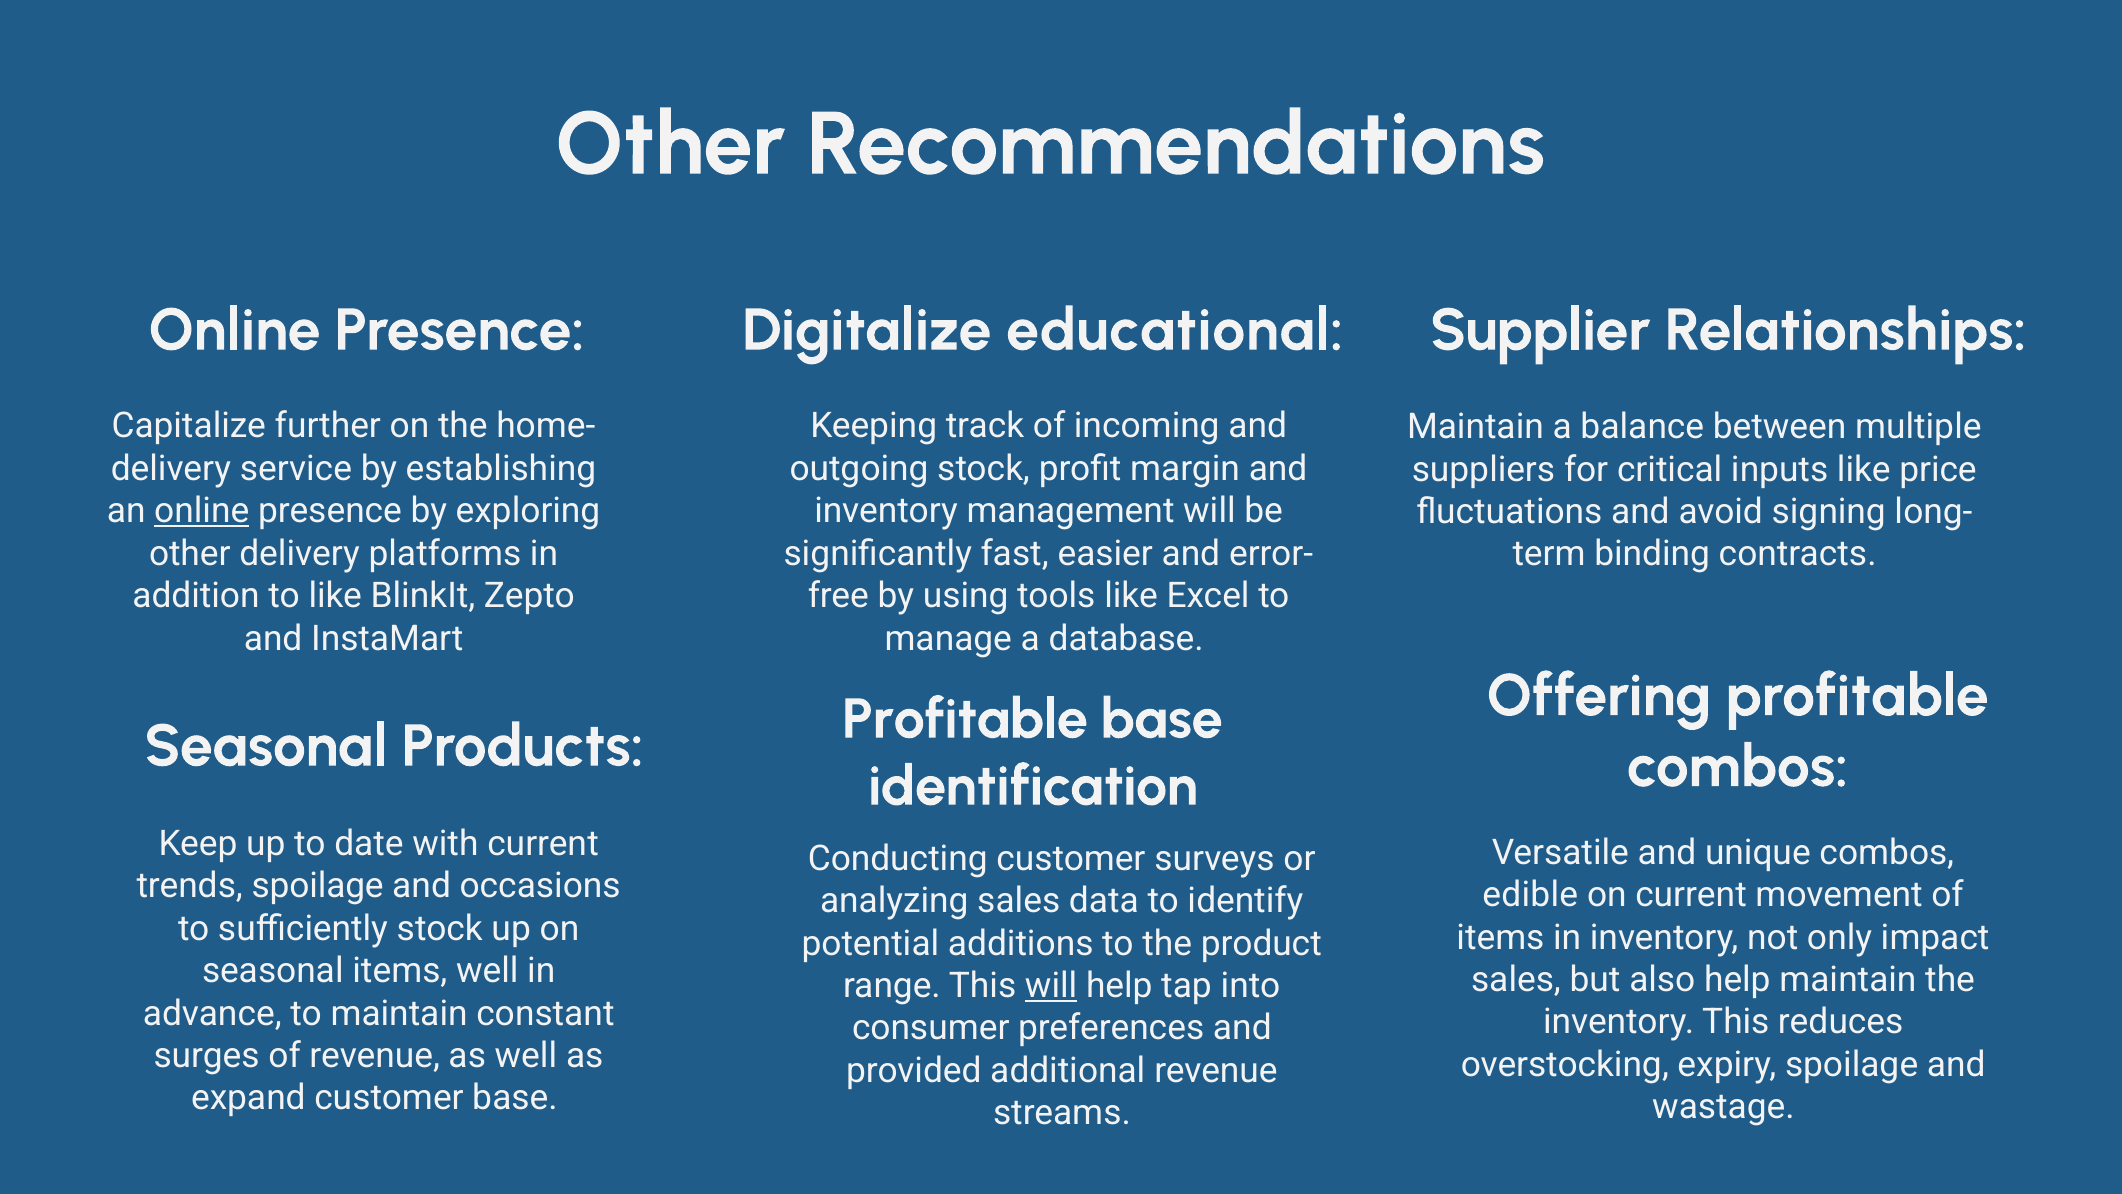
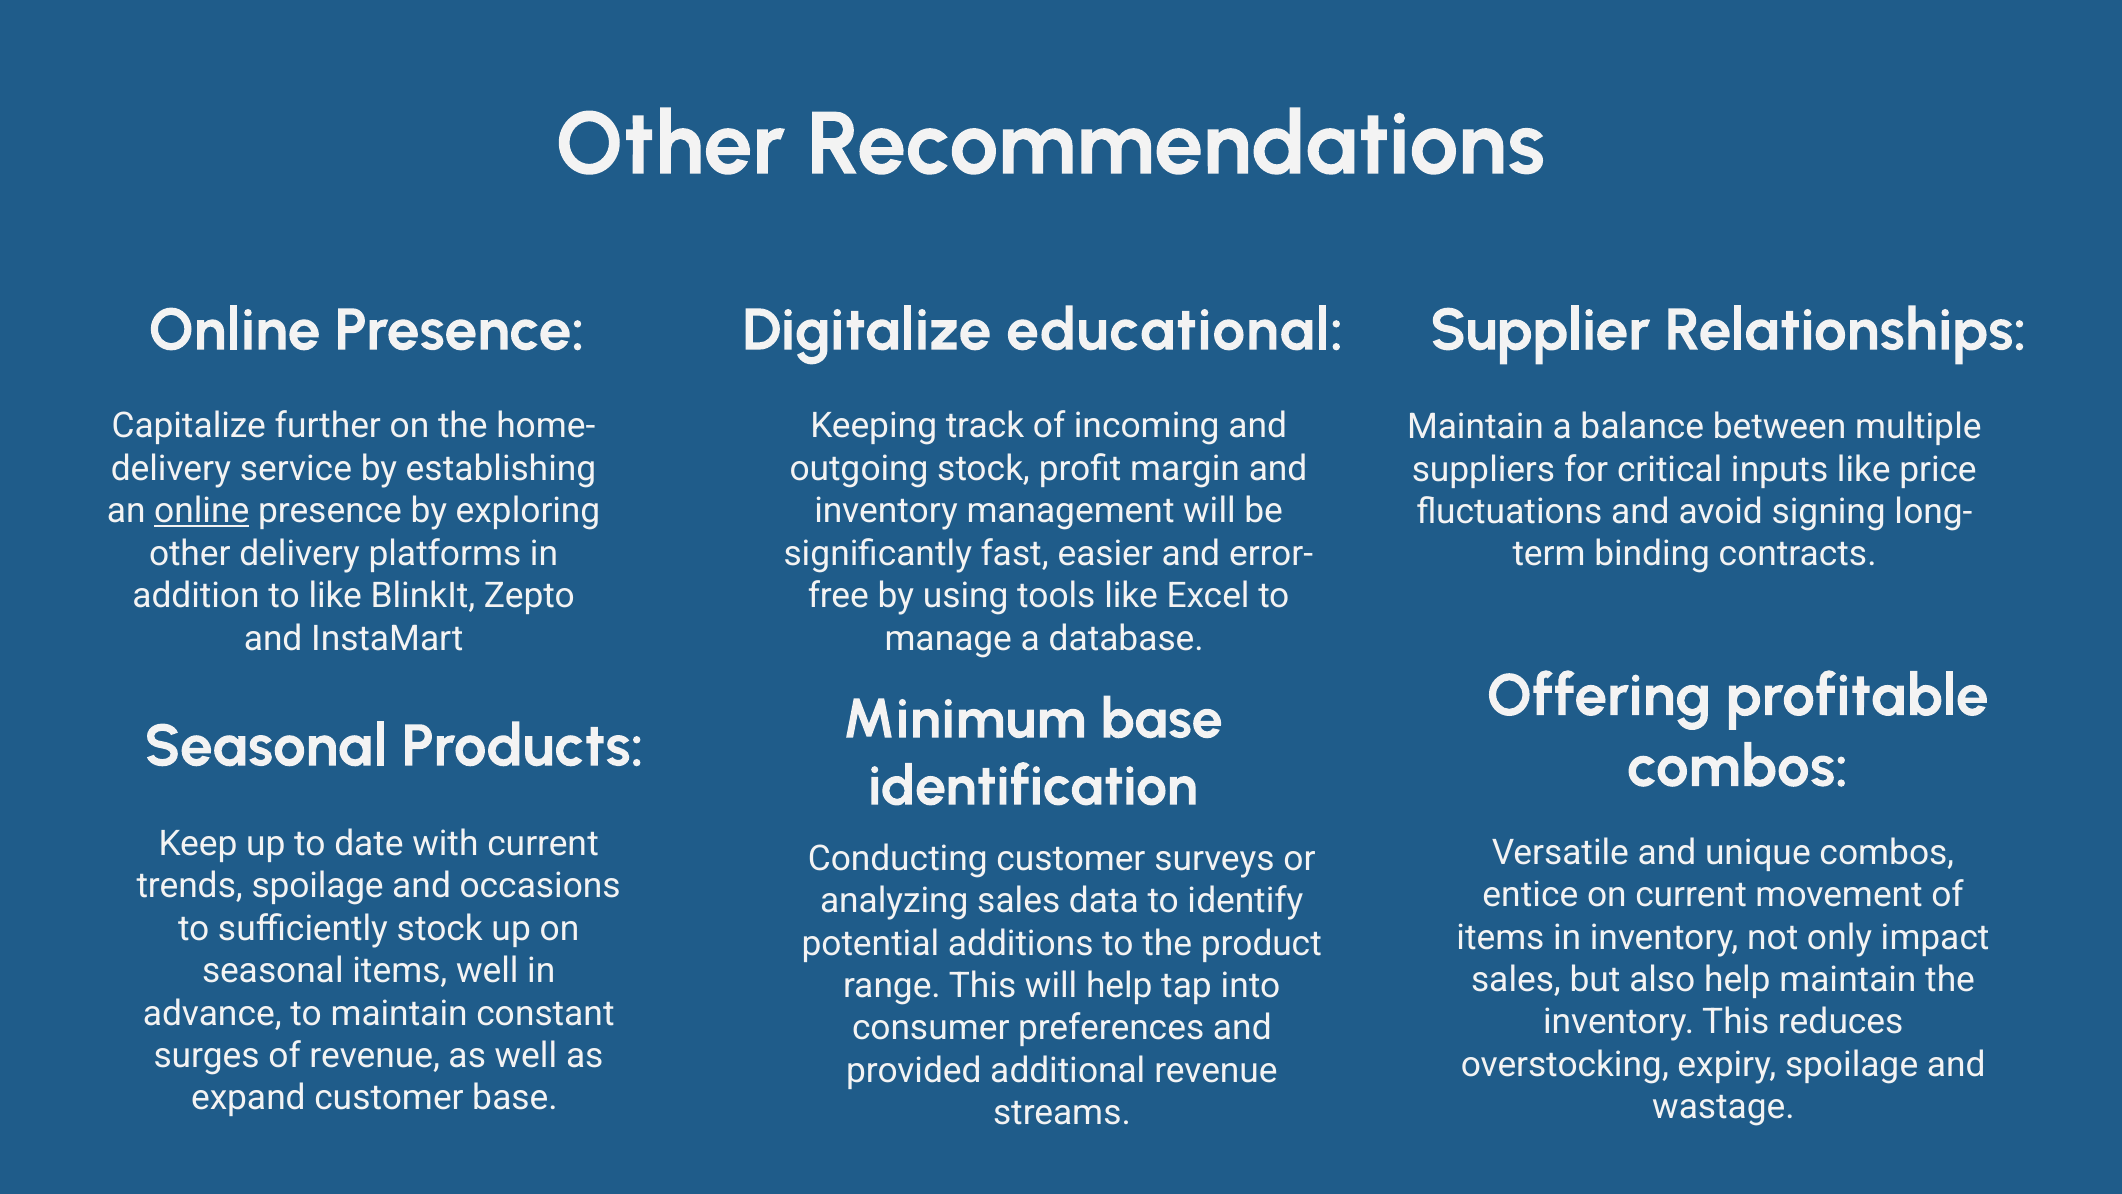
Products Profitable: Profitable -> Minimum
edible: edible -> entice
will at (1051, 986) underline: present -> none
